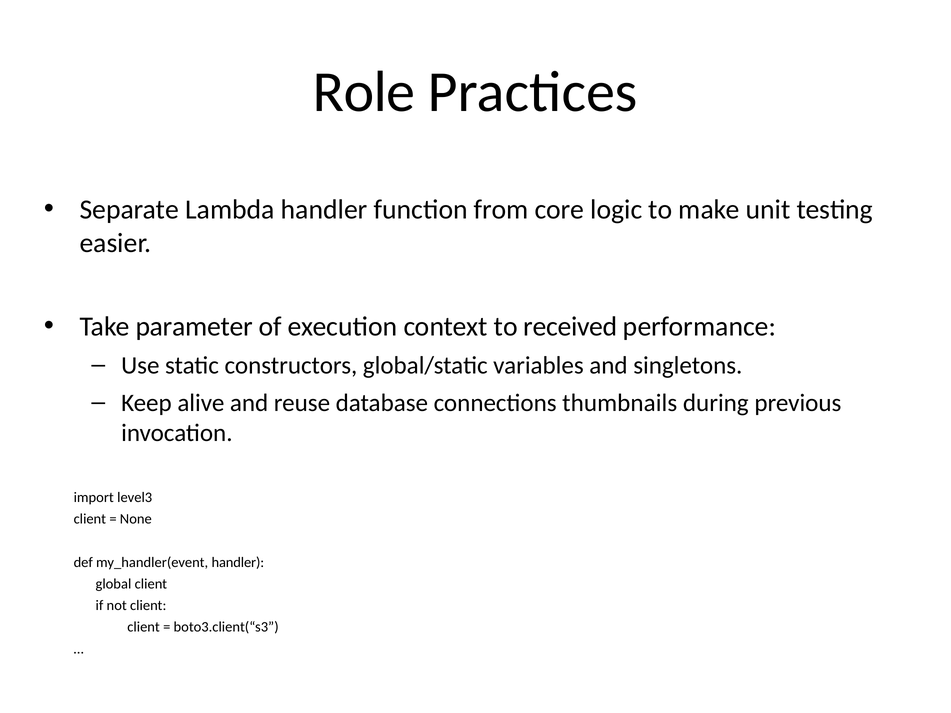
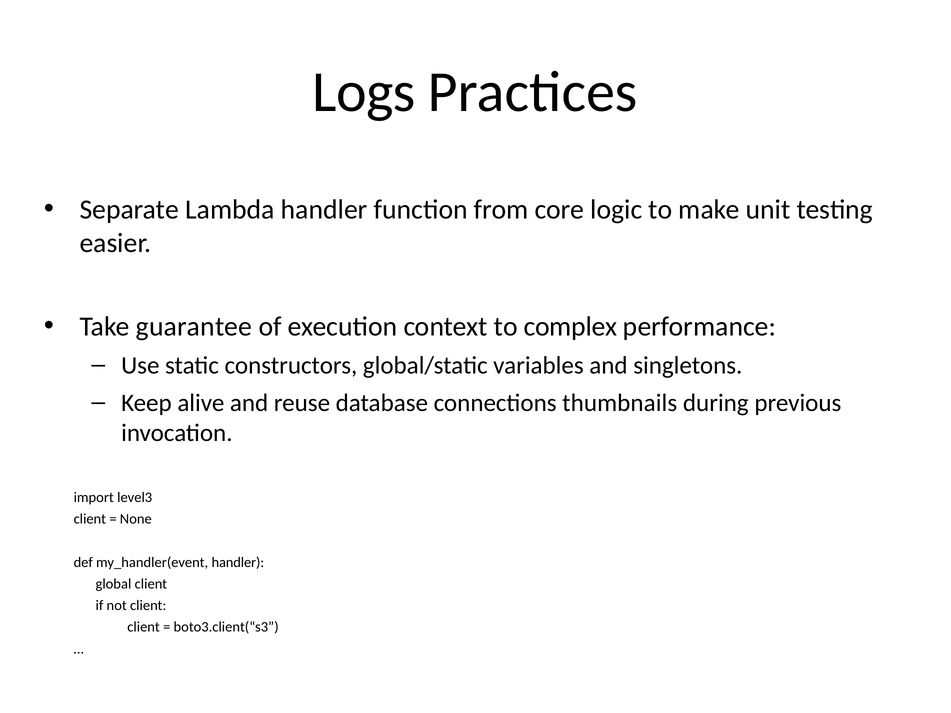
Role: Role -> Logs
parameter: parameter -> guarantee
received: received -> complex
